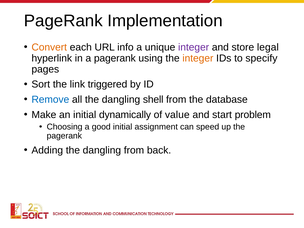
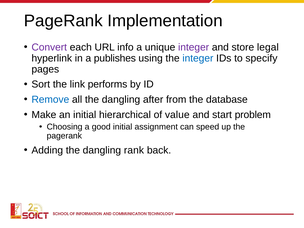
Convert colour: orange -> purple
a pagerank: pagerank -> publishes
integer at (198, 58) colour: orange -> blue
triggered: triggered -> performs
shell: shell -> after
dynamically: dynamically -> hierarchical
dangling from: from -> rank
